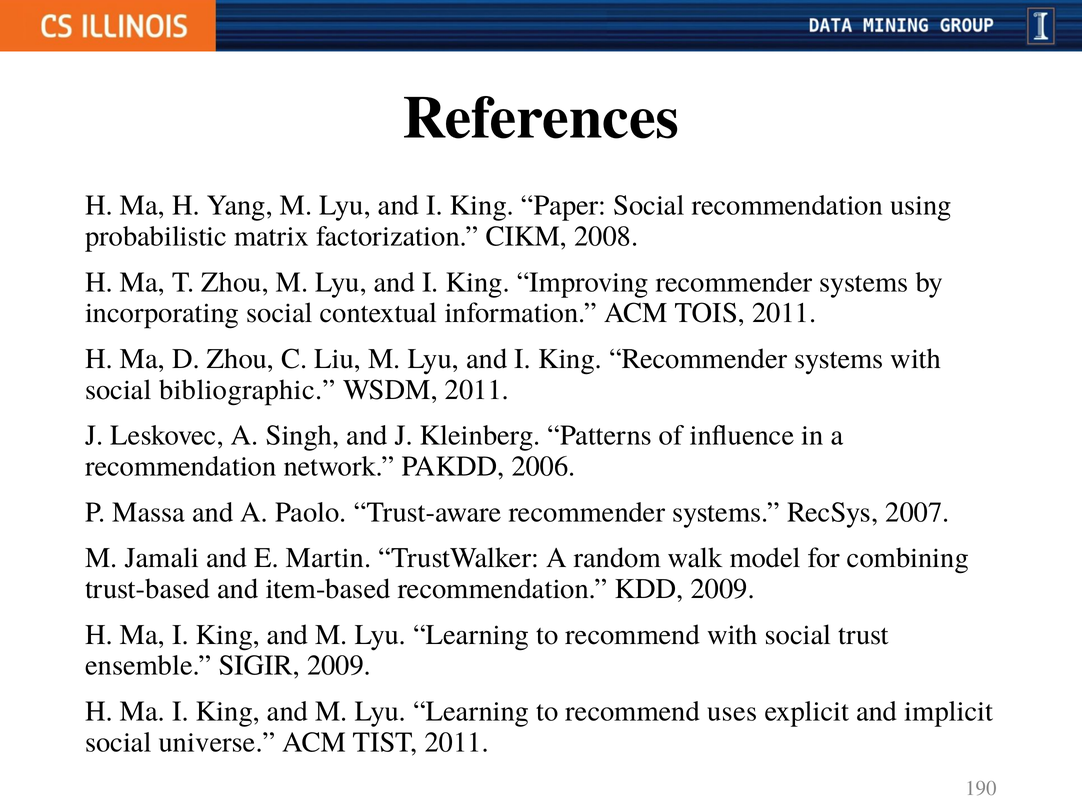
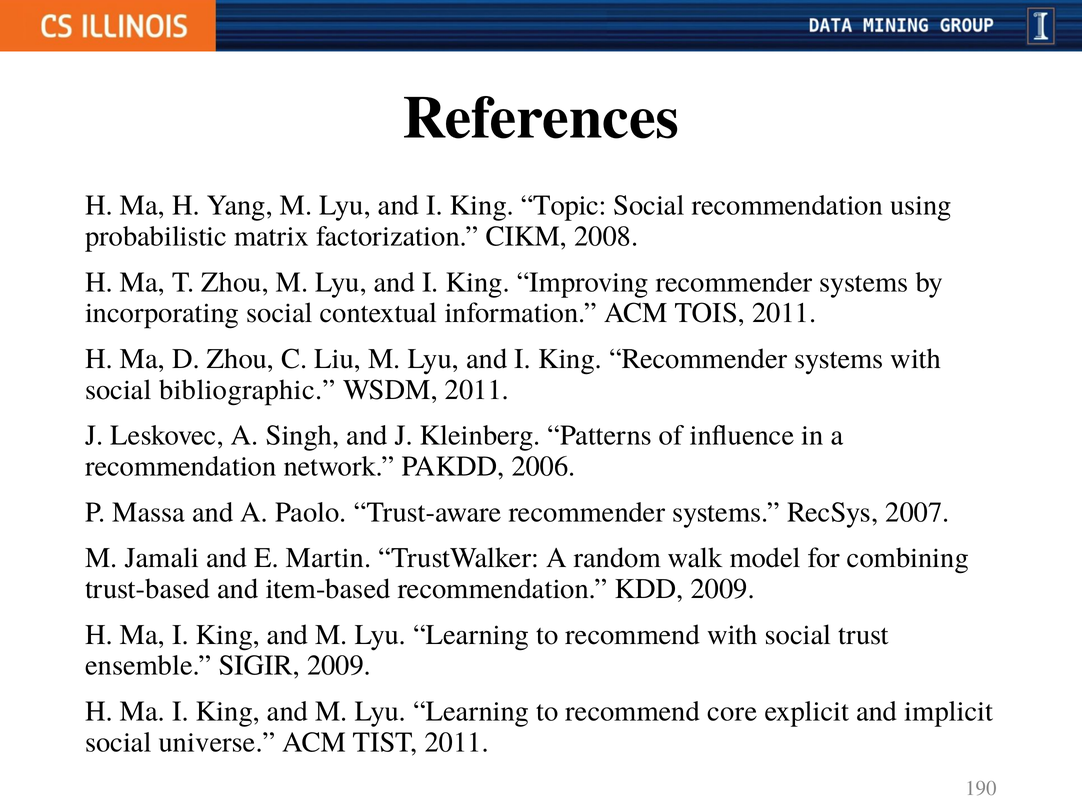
Paper: Paper -> Topic
uses: uses -> core
